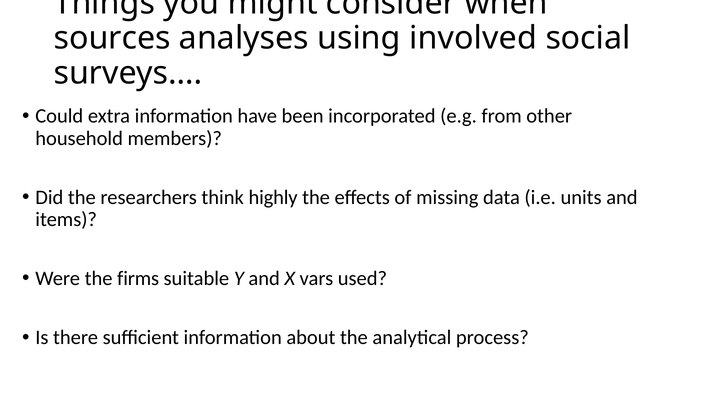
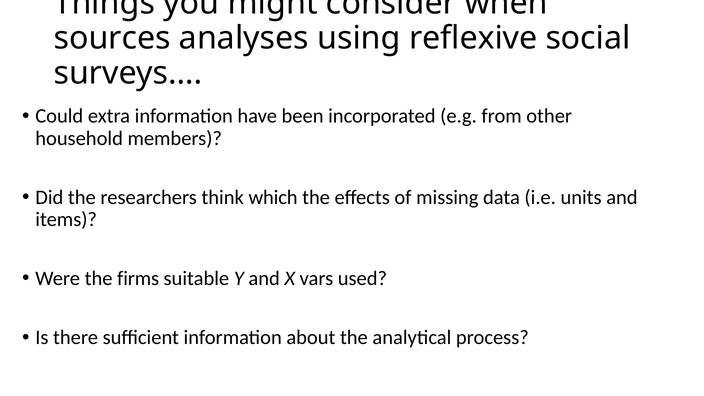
involved: involved -> reflexive
highly: highly -> which
